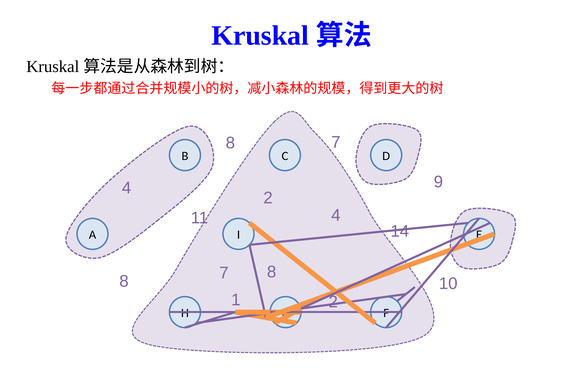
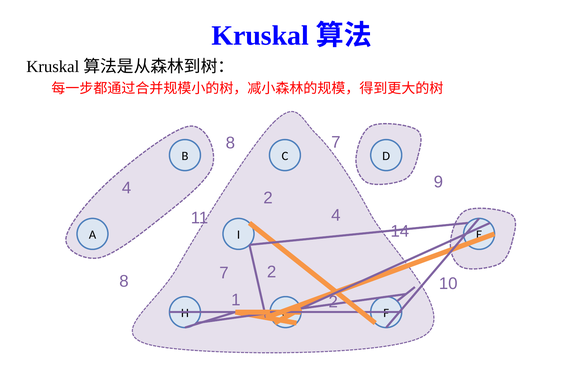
7 8: 8 -> 2
